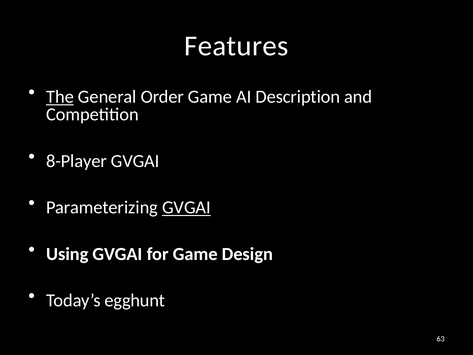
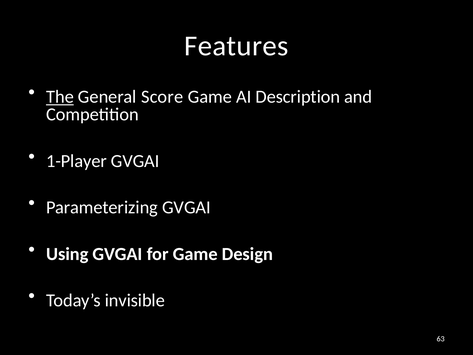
Order: Order -> Score
8-Player: 8-Player -> 1-Player
GVGAI at (186, 207) underline: present -> none
egghunt: egghunt -> invisible
